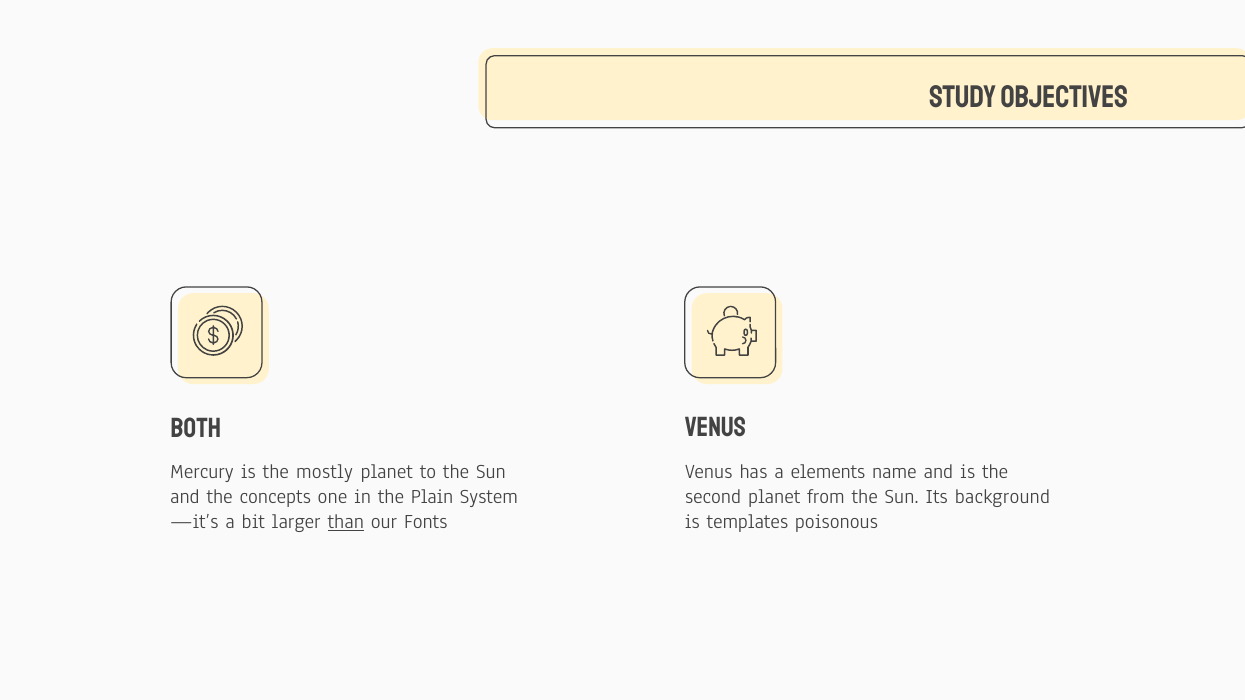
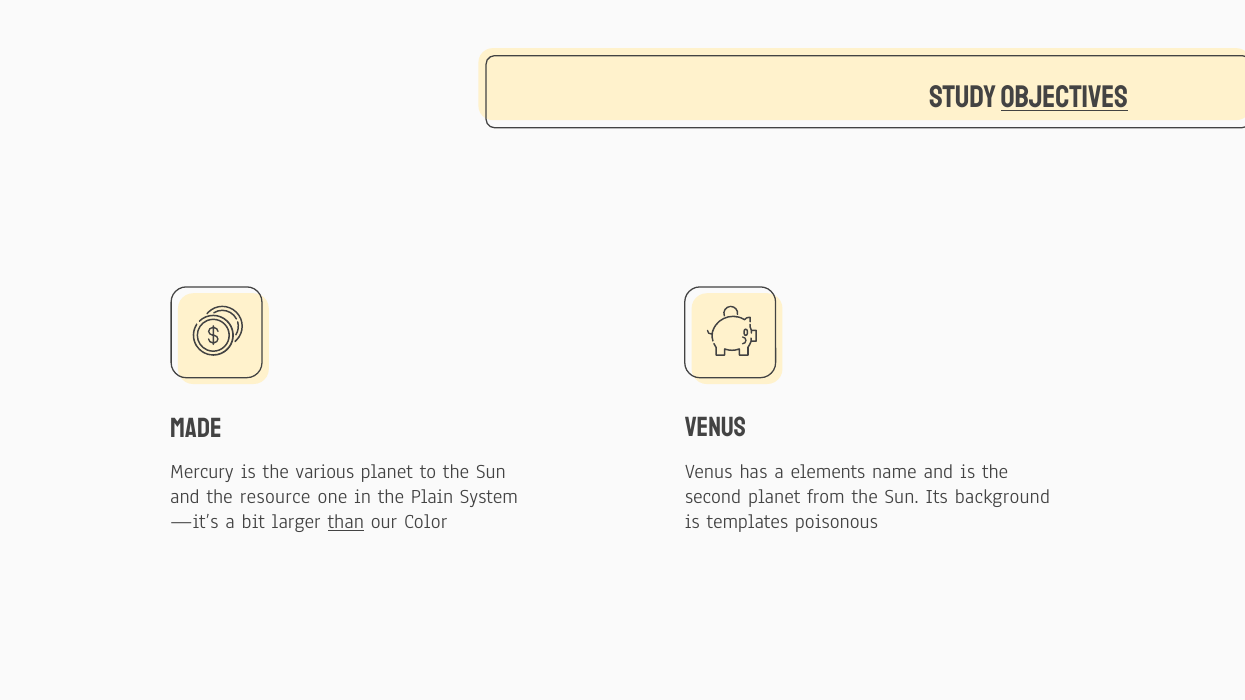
OBJECTIVES underline: none -> present
BOTH: BOTH -> MADE
mostly: mostly -> various
concepts: concepts -> resource
Fonts: Fonts -> Color
